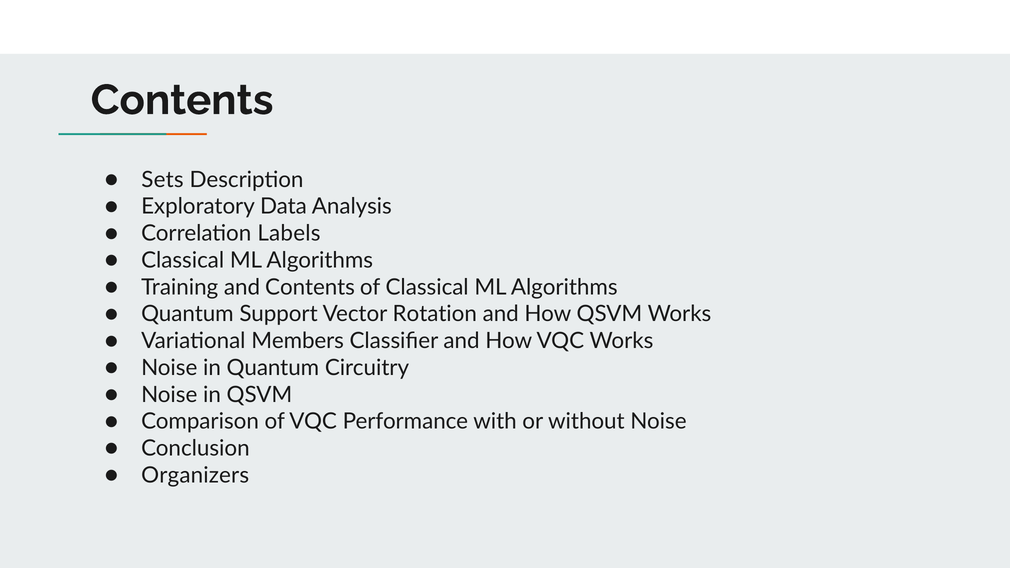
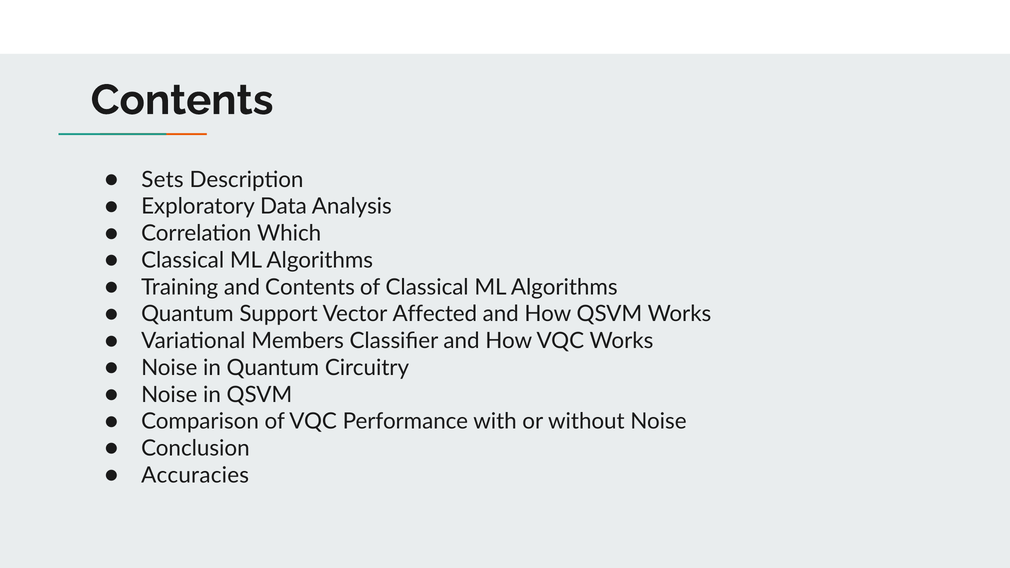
Labels: Labels -> Which
Rotation: Rotation -> Affected
Organizers: Organizers -> Accuracies
